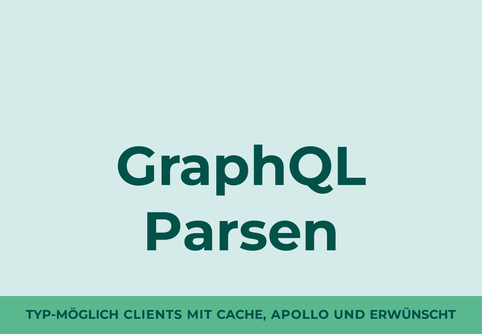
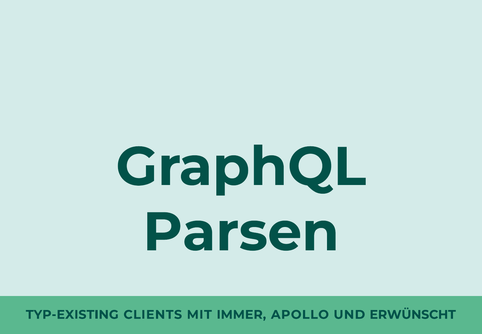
TYP-MÖGLICH: TYP-MÖGLICH -> TYP-EXISTING
CACHE: CACHE -> IMMER
